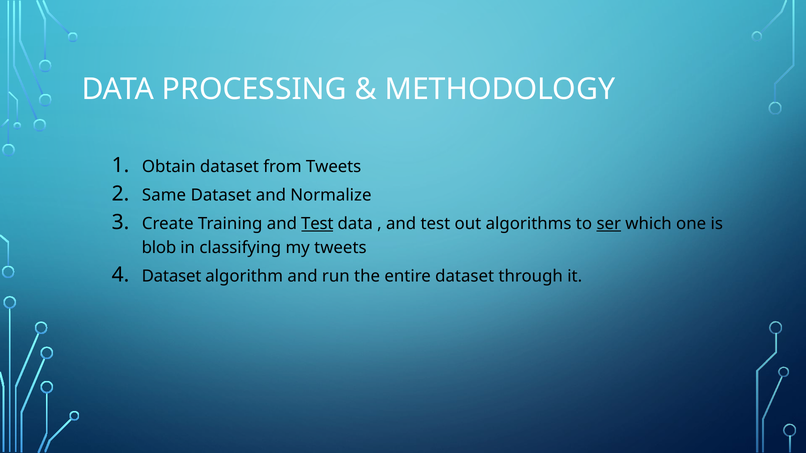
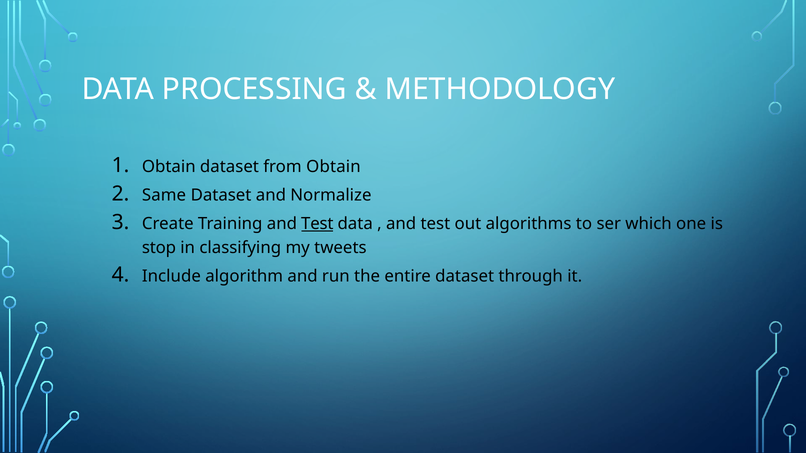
from Tweets: Tweets -> Obtain
ser underline: present -> none
blob: blob -> stop
Dataset at (172, 276): Dataset -> Include
